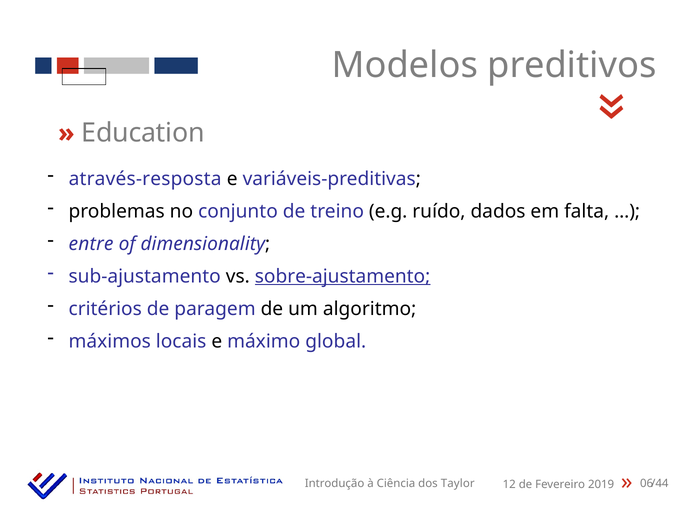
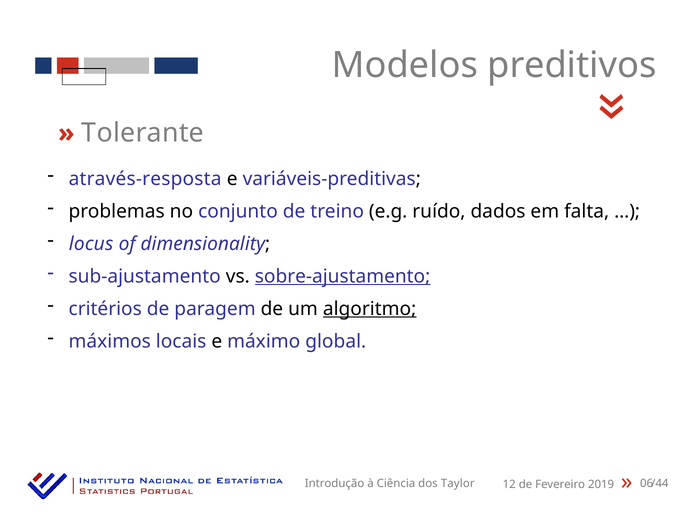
Education: Education -> Tolerante
entre: entre -> locus
algoritmo underline: none -> present
